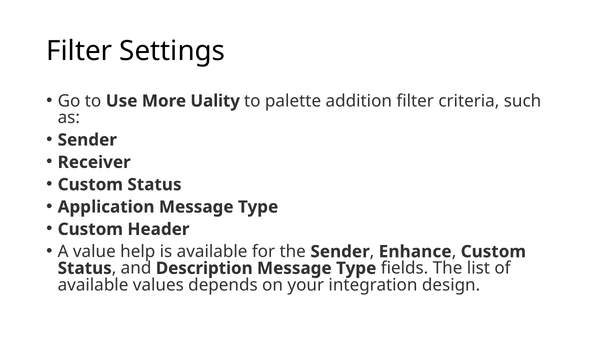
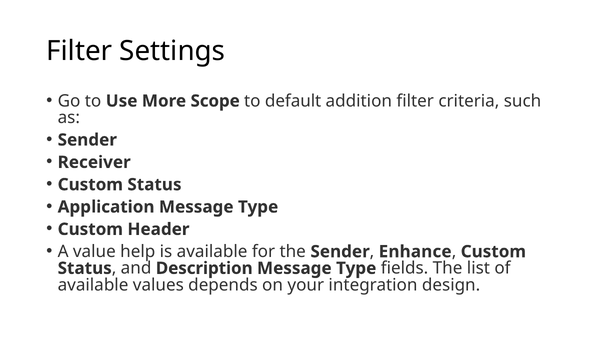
Uality: Uality -> Scope
palette: palette -> default
